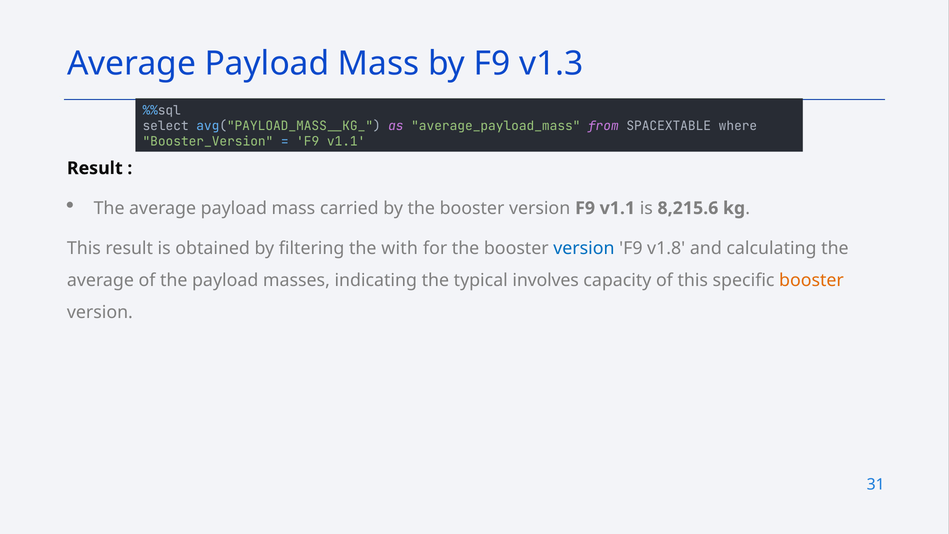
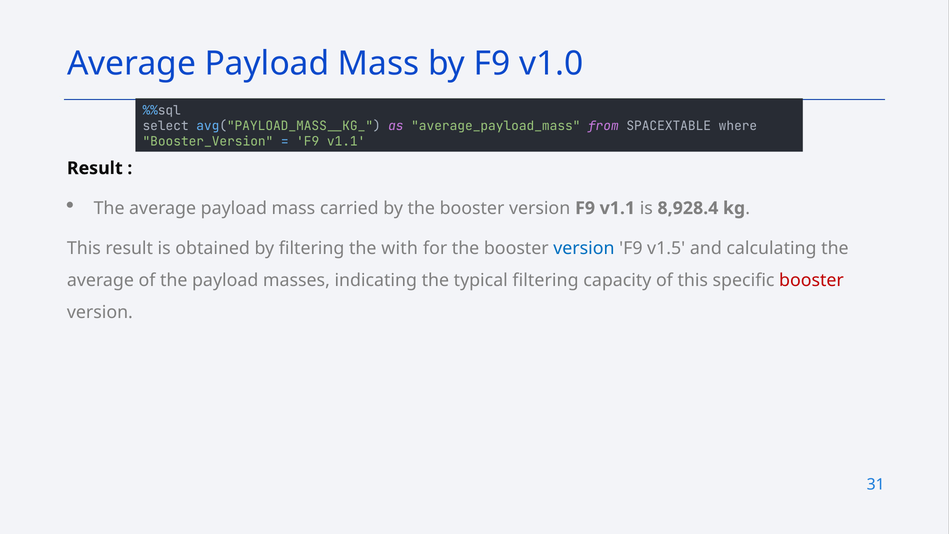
v1.3: v1.3 -> v1.0
8,215.6: 8,215.6 -> 8,928.4
v1.8: v1.8 -> v1.5
typical involves: involves -> filtering
booster at (811, 280) colour: orange -> red
